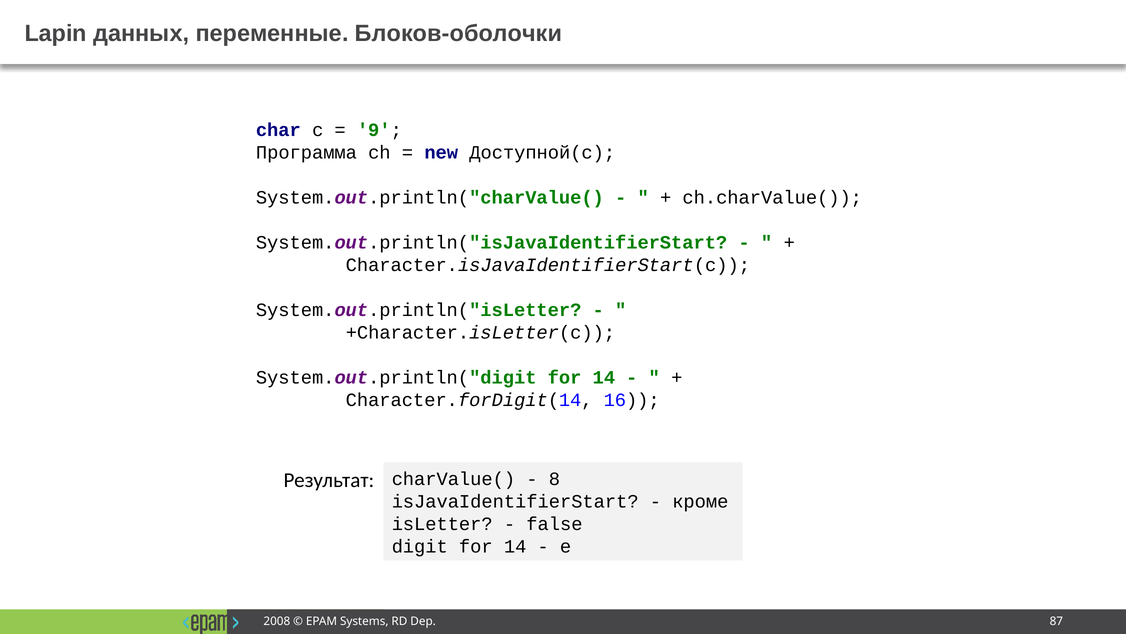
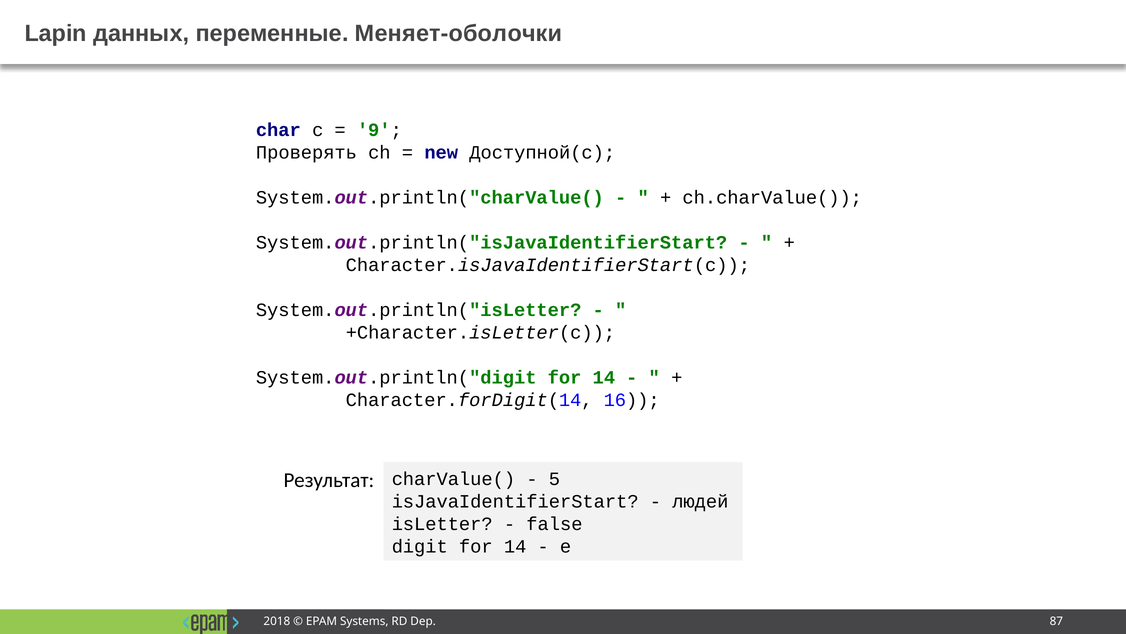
Блоков-оболочки: Блоков-оболочки -> Меняет-оболочки
Программа: Программа -> Проверять
8: 8 -> 5
кроме: кроме -> людей
2008: 2008 -> 2018
